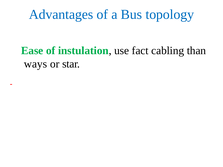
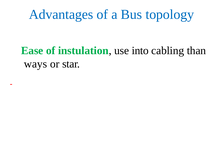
fact: fact -> into
